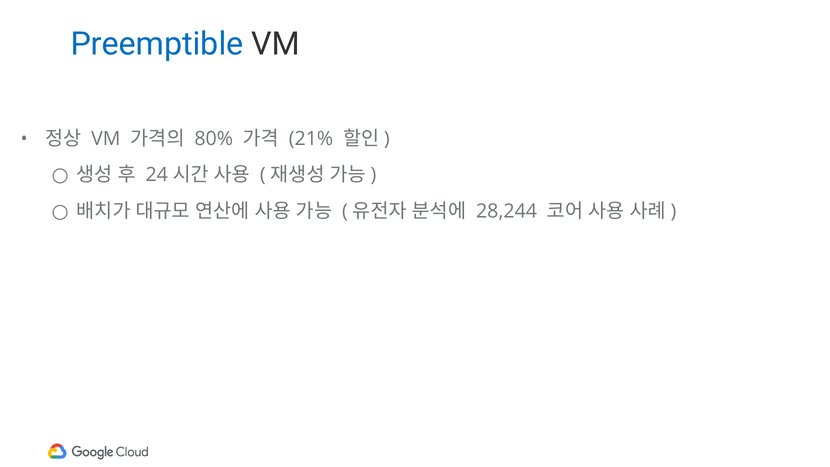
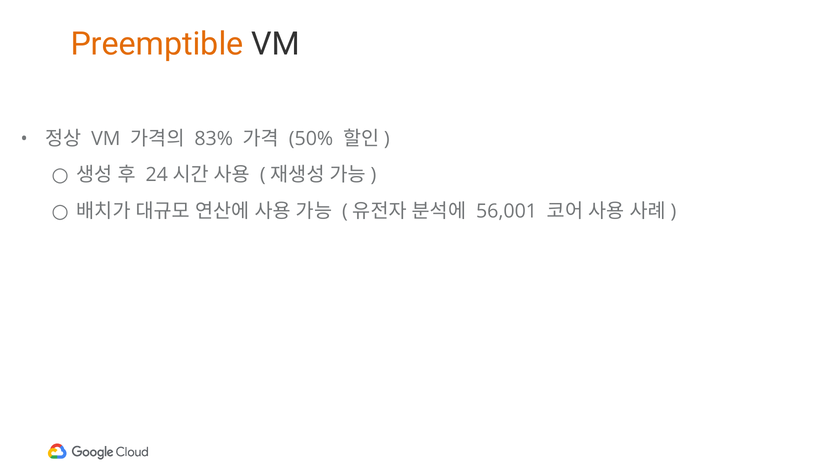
Preemptible colour: blue -> orange
80%: 80% -> 83%
21%: 21% -> 50%
28,244: 28,244 -> 56,001
